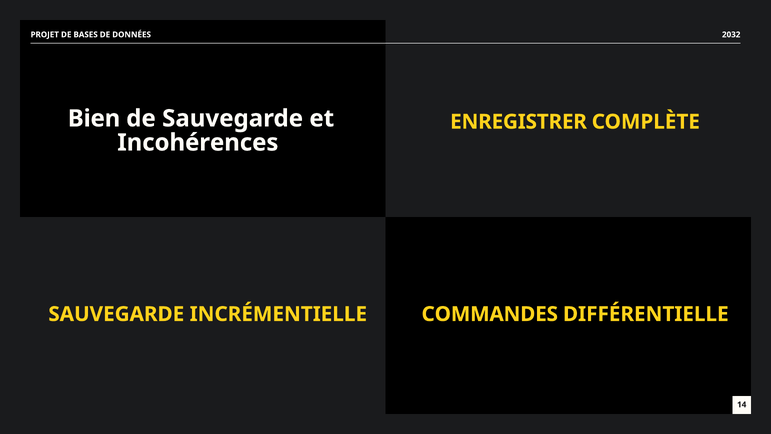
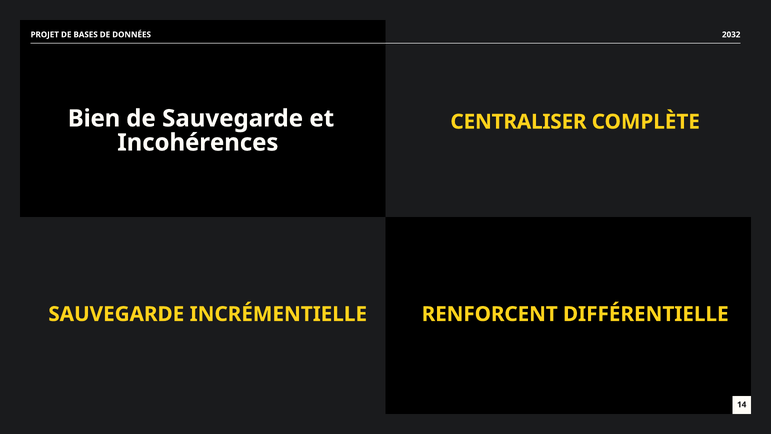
ENREGISTRER: ENREGISTRER -> CENTRALISER
COMMANDES: COMMANDES -> RENFORCENT
